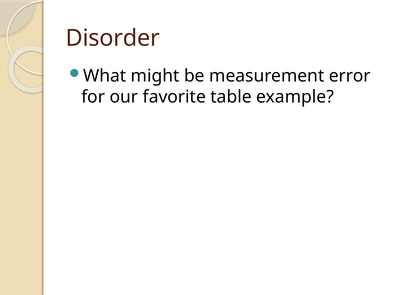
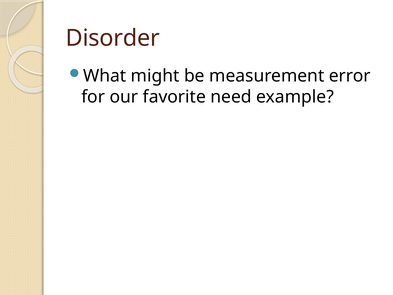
table: table -> need
